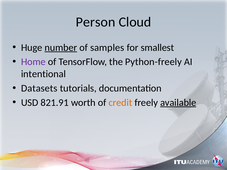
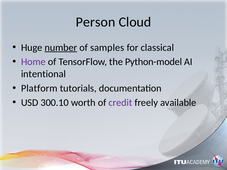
smallest: smallest -> classical
Python-freely: Python-freely -> Python-model
Datasets: Datasets -> Platform
821.91: 821.91 -> 300.10
credit colour: orange -> purple
available underline: present -> none
